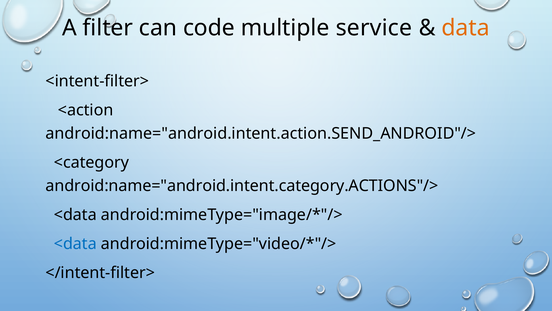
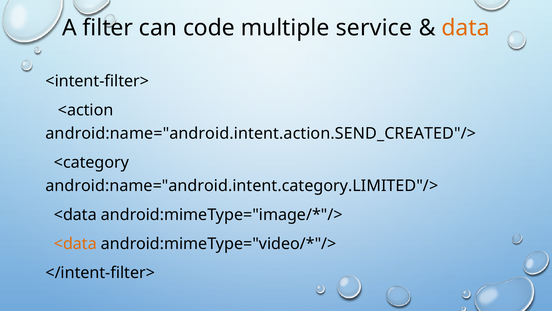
android:name="android.intent.action.SEND_ANDROID"/>: android:name="android.intent.action.SEND_ANDROID"/> -> android:name="android.intent.action.SEND_CREATED"/>
android:name="android.intent.category.ACTIONS"/>: android:name="android.intent.category.ACTIONS"/> -> android:name="android.intent.category.LIMITED"/>
<data at (75, 243) colour: blue -> orange
